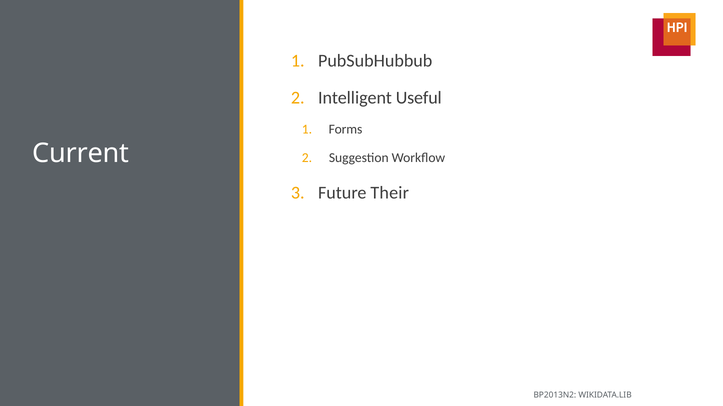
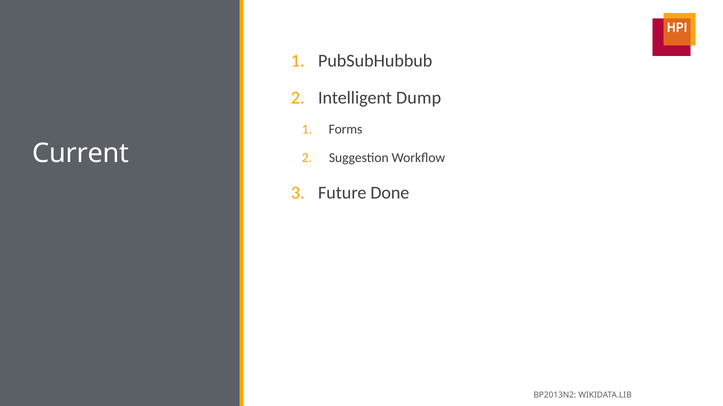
Useful: Useful -> Dump
Their: Their -> Done
